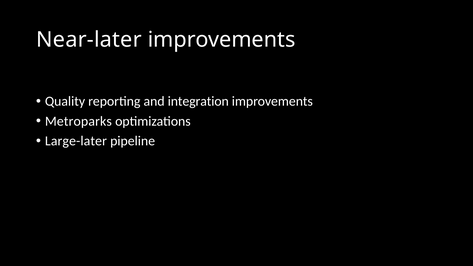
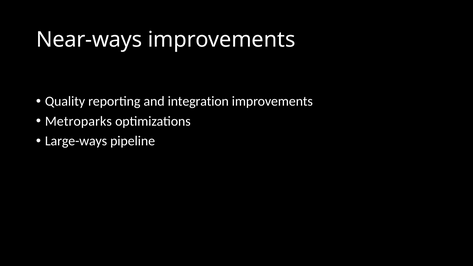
Near-later: Near-later -> Near-ways
Large-later: Large-later -> Large-ways
